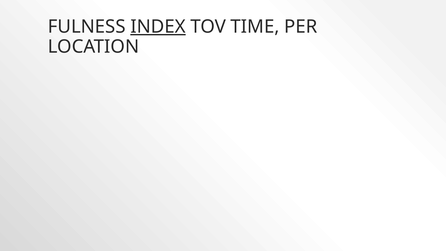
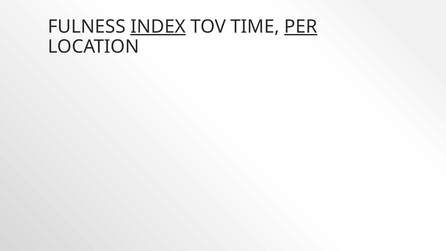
PER underline: none -> present
